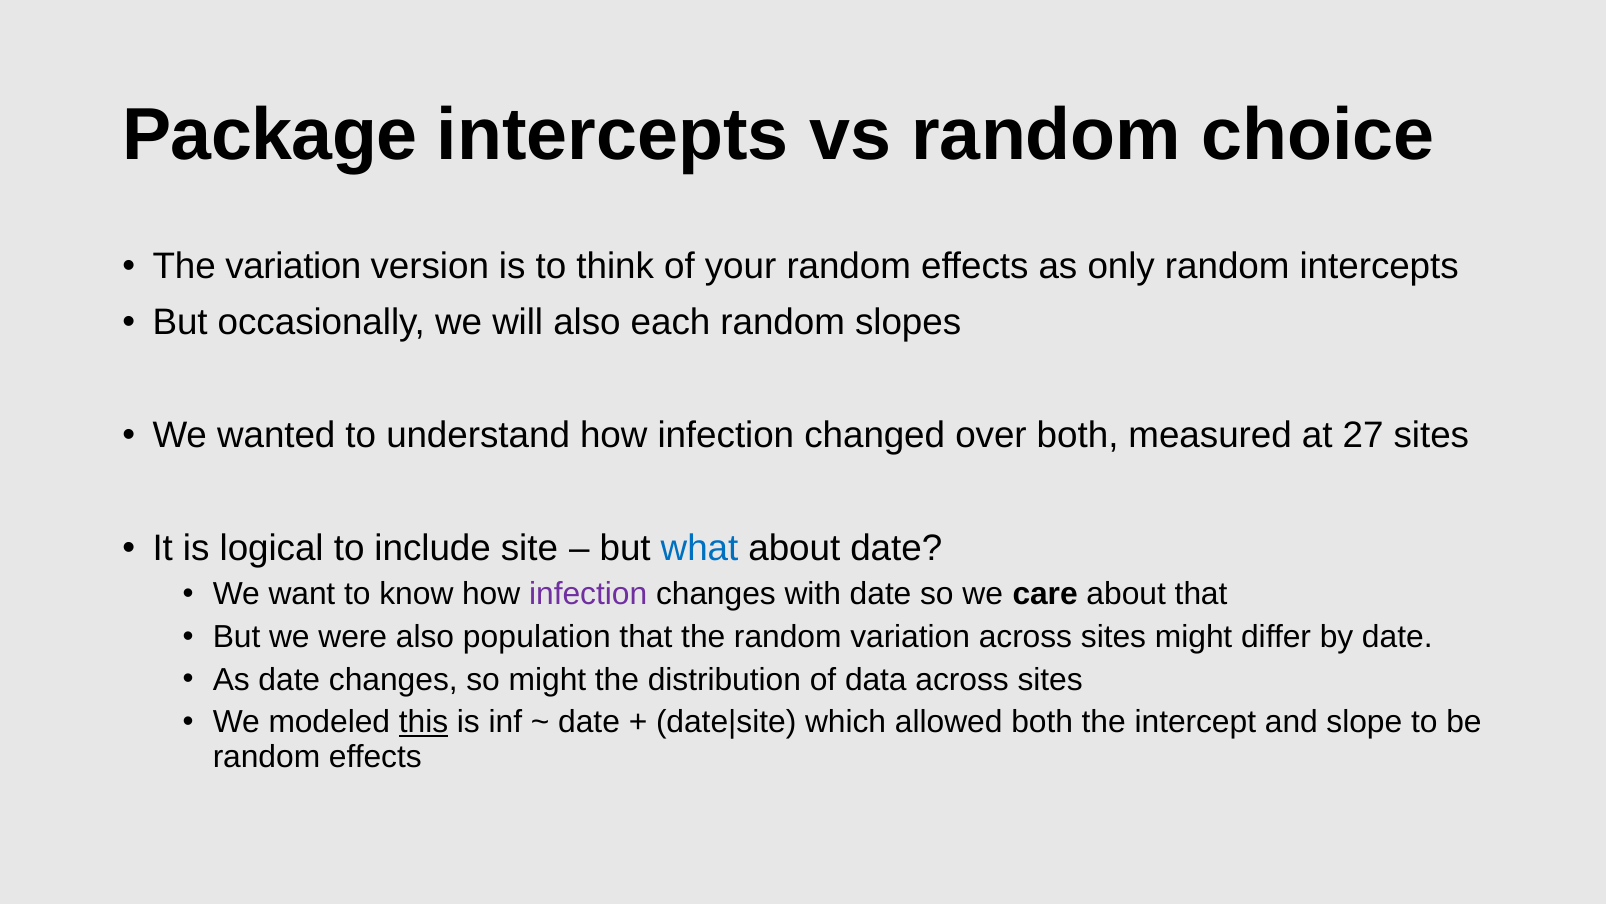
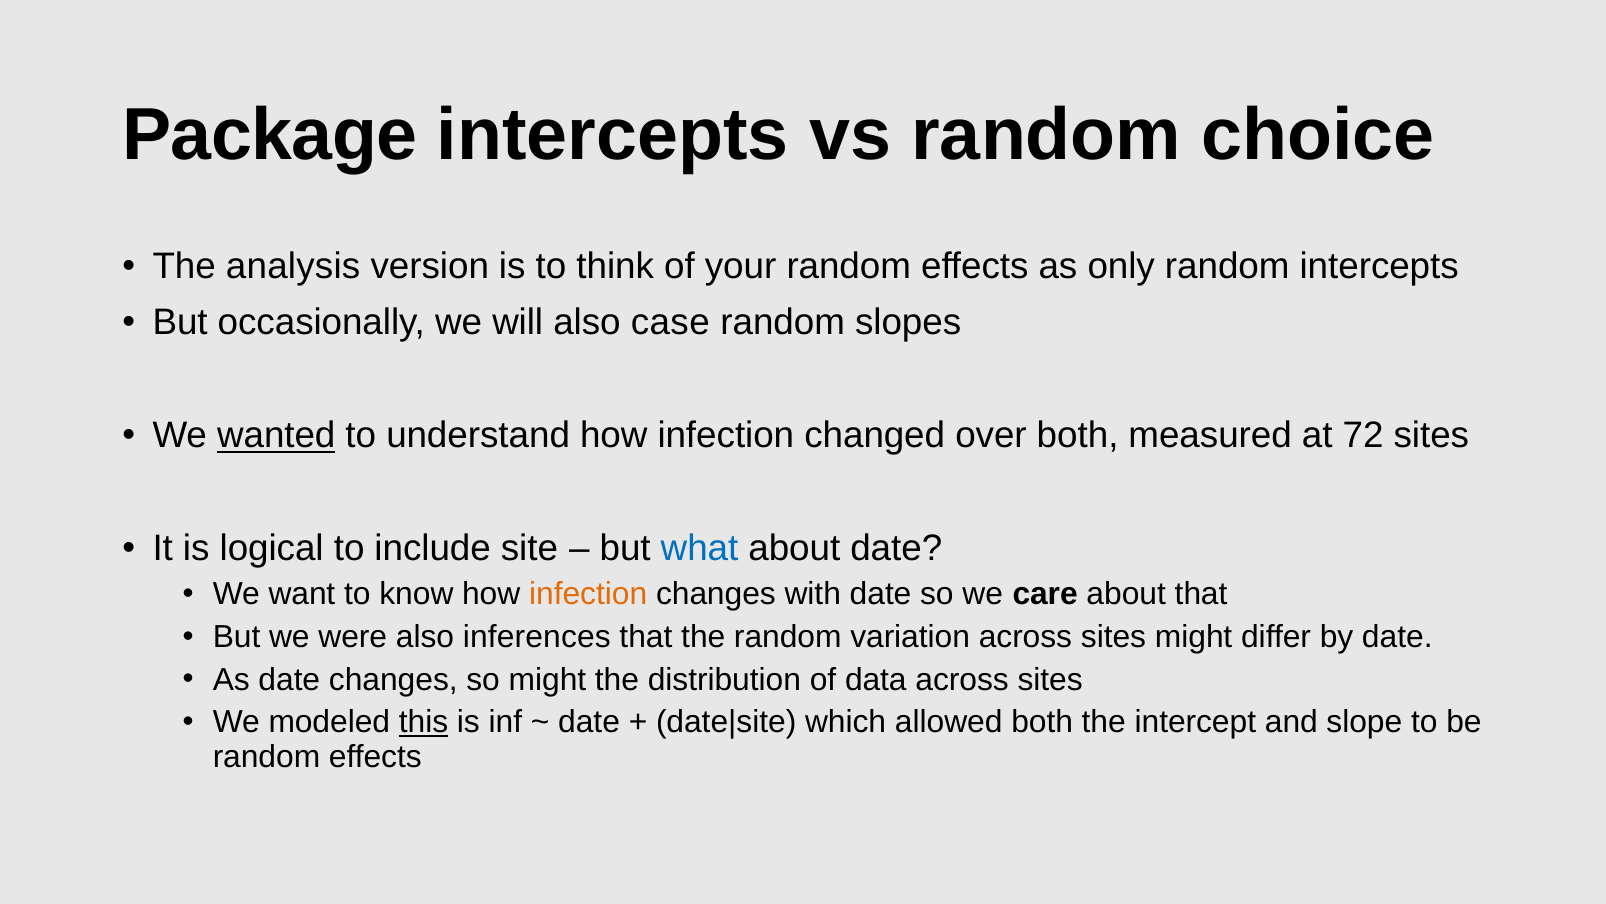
The variation: variation -> analysis
each: each -> case
wanted underline: none -> present
27: 27 -> 72
infection at (588, 594) colour: purple -> orange
population: population -> inferences
